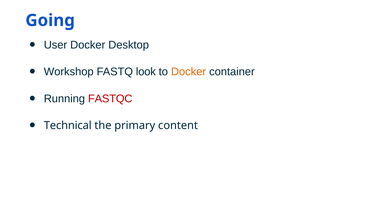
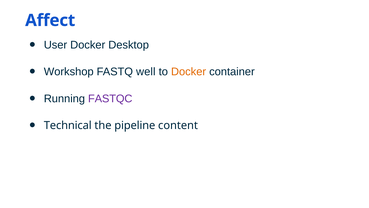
Going: Going -> Affect
look: look -> well
FASTQC colour: red -> purple
primary: primary -> pipeline
